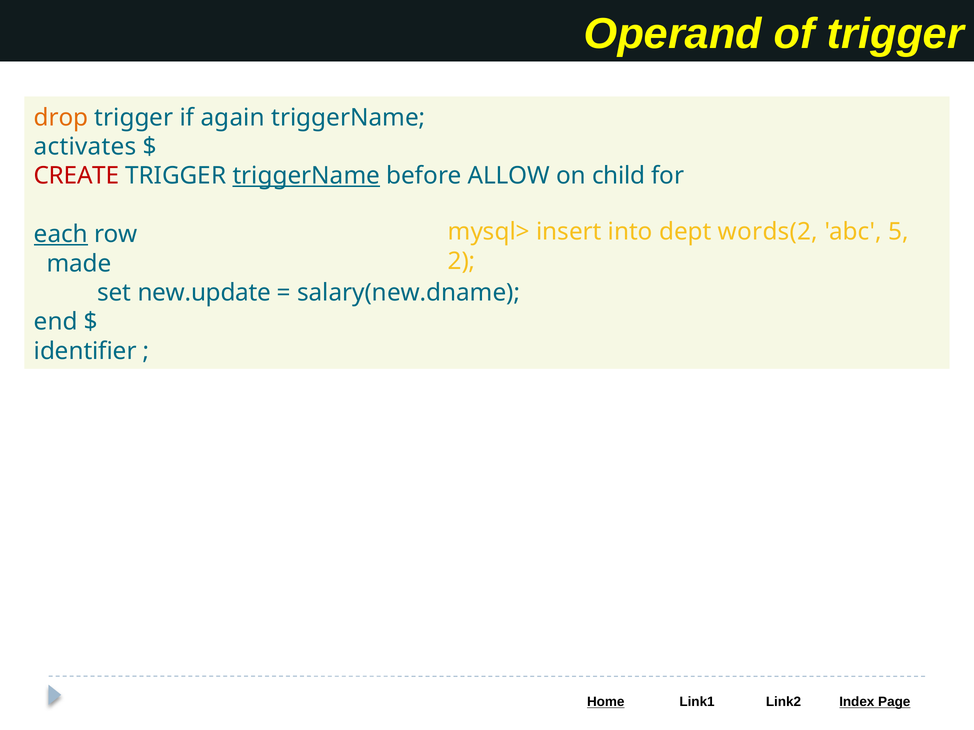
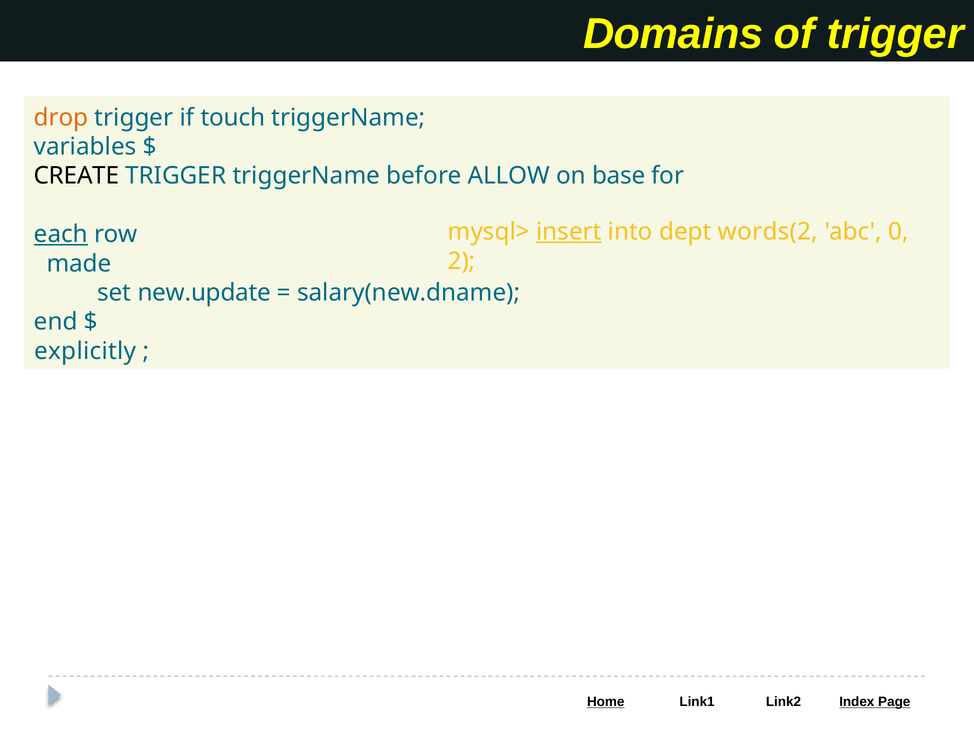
Operand: Operand -> Domains
again: again -> touch
activates: activates -> variables
CREATE colour: red -> black
triggerName at (306, 176) underline: present -> none
child: child -> base
insert underline: none -> present
5: 5 -> 0
identifier: identifier -> explicitly
